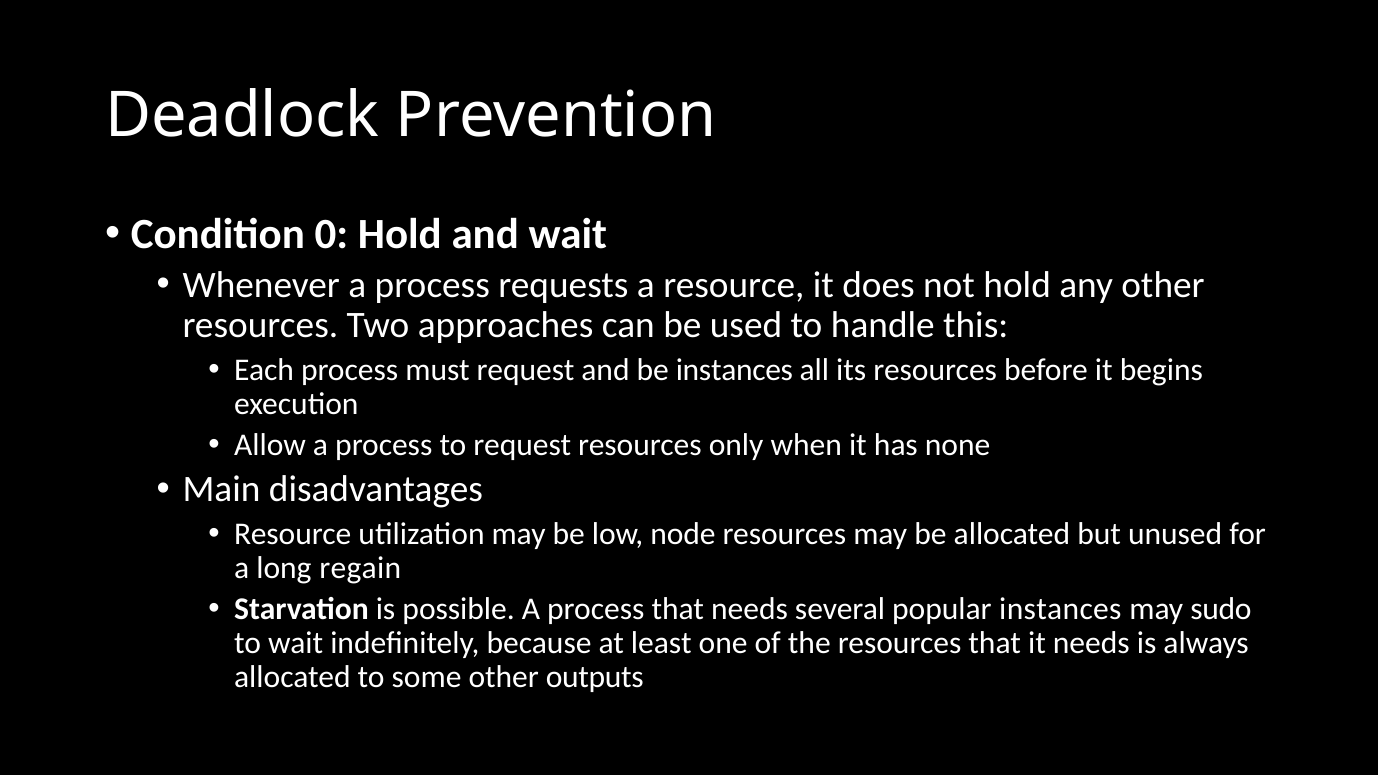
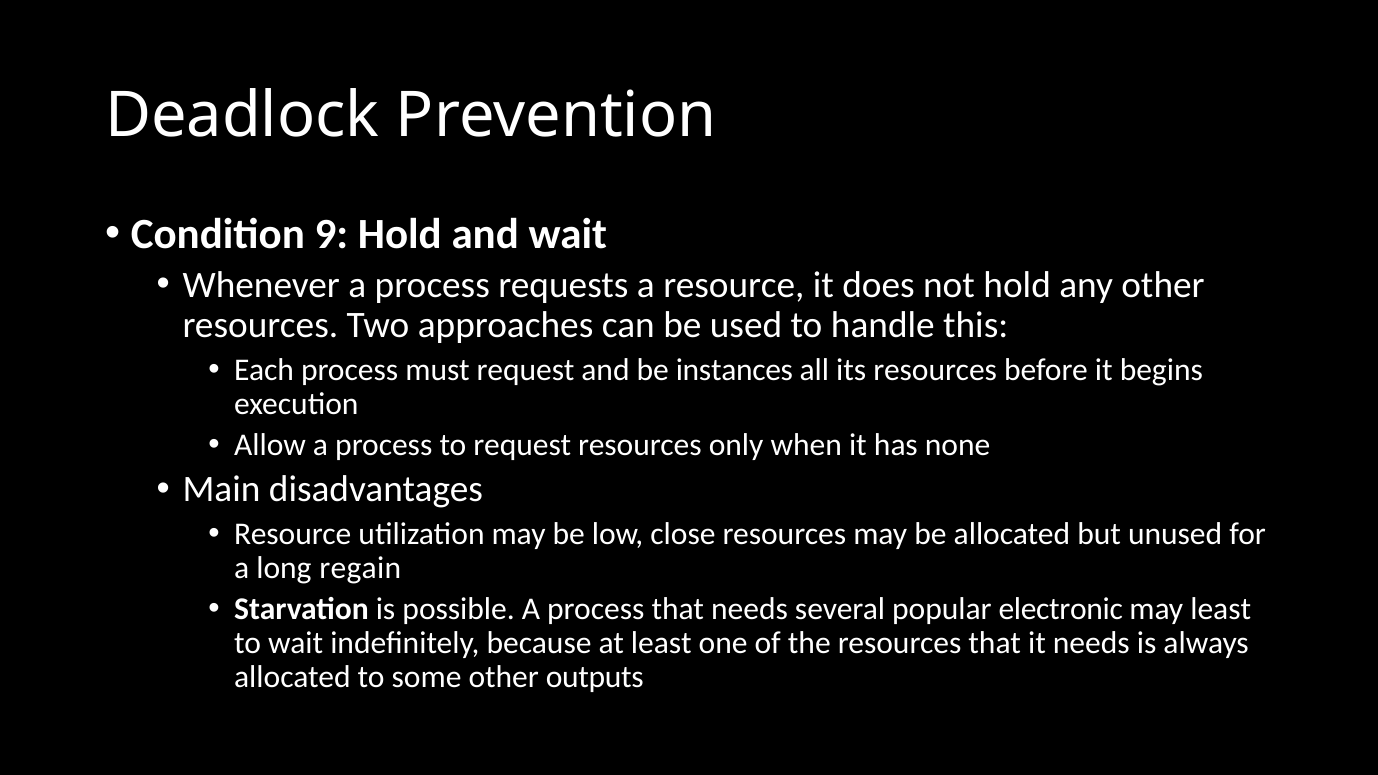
0: 0 -> 9
node: node -> close
popular instances: instances -> electronic
may sudo: sudo -> least
